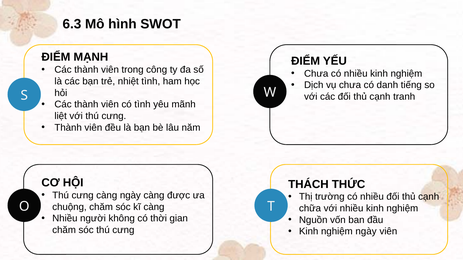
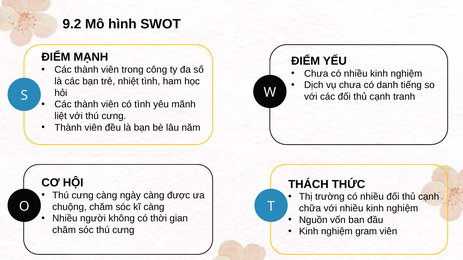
6.3: 6.3 -> 9.2
nghiệm ngày: ngày -> gram
